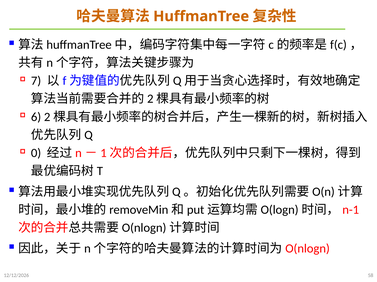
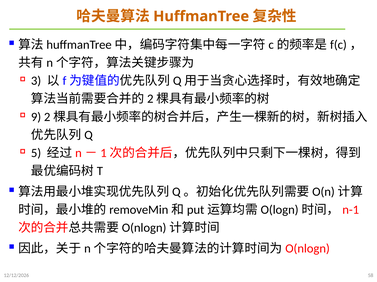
7: 7 -> 3
6: 6 -> 9
0: 0 -> 5
